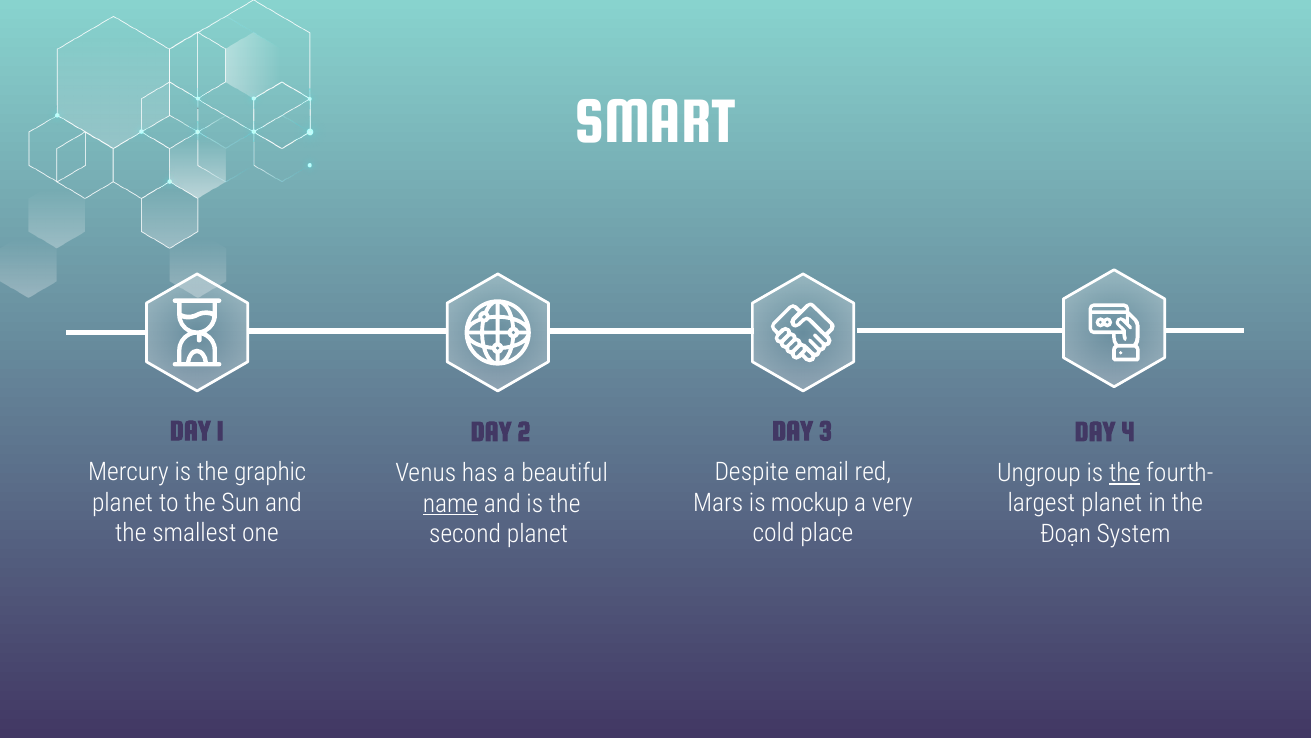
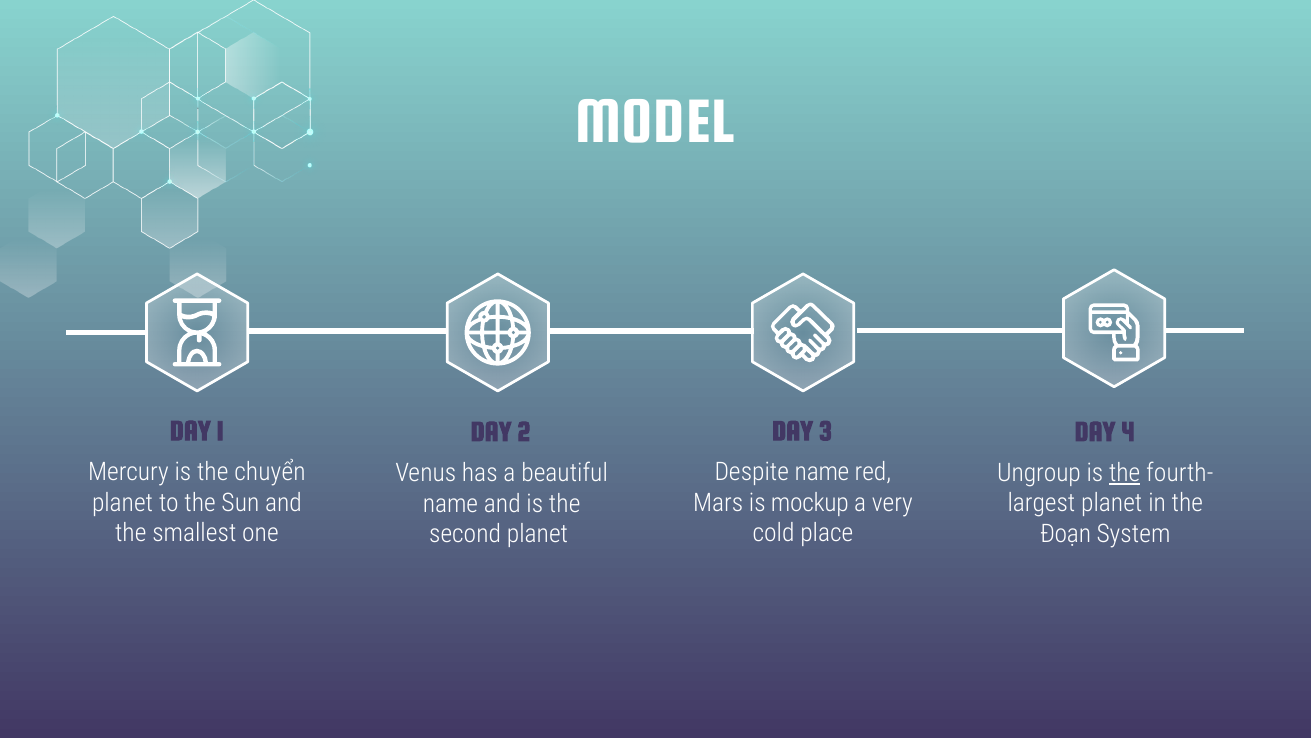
SMART: SMART -> MODEL
graphic: graphic -> chuyển
Despite email: email -> name
name at (450, 503) underline: present -> none
